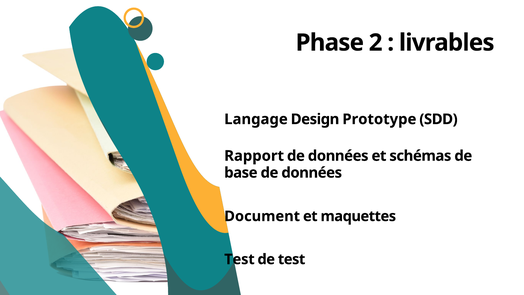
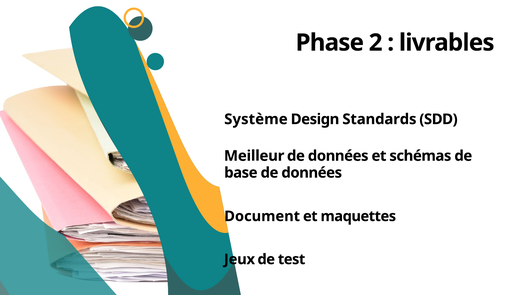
Langage: Langage -> Système
Prototype: Prototype -> Standards
Rapport: Rapport -> Meilleur
Test at (239, 259): Test -> Jeux
